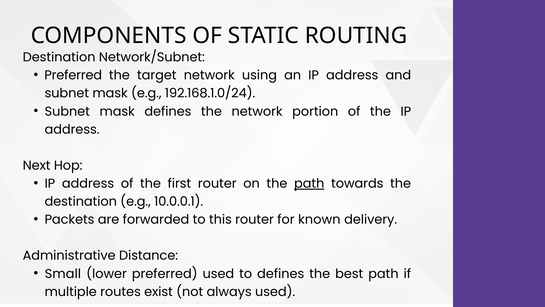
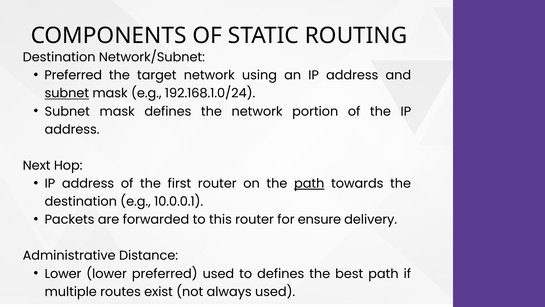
subnet at (67, 93) underline: none -> present
known: known -> ensure
Small at (63, 273): Small -> Lower
